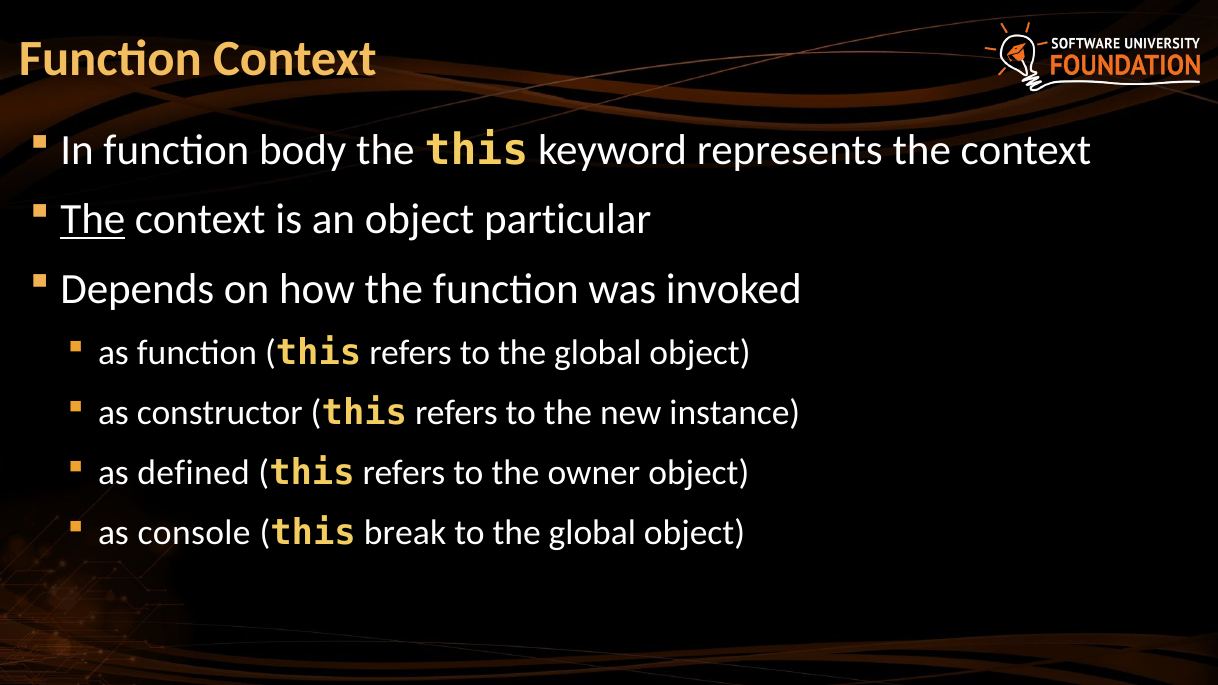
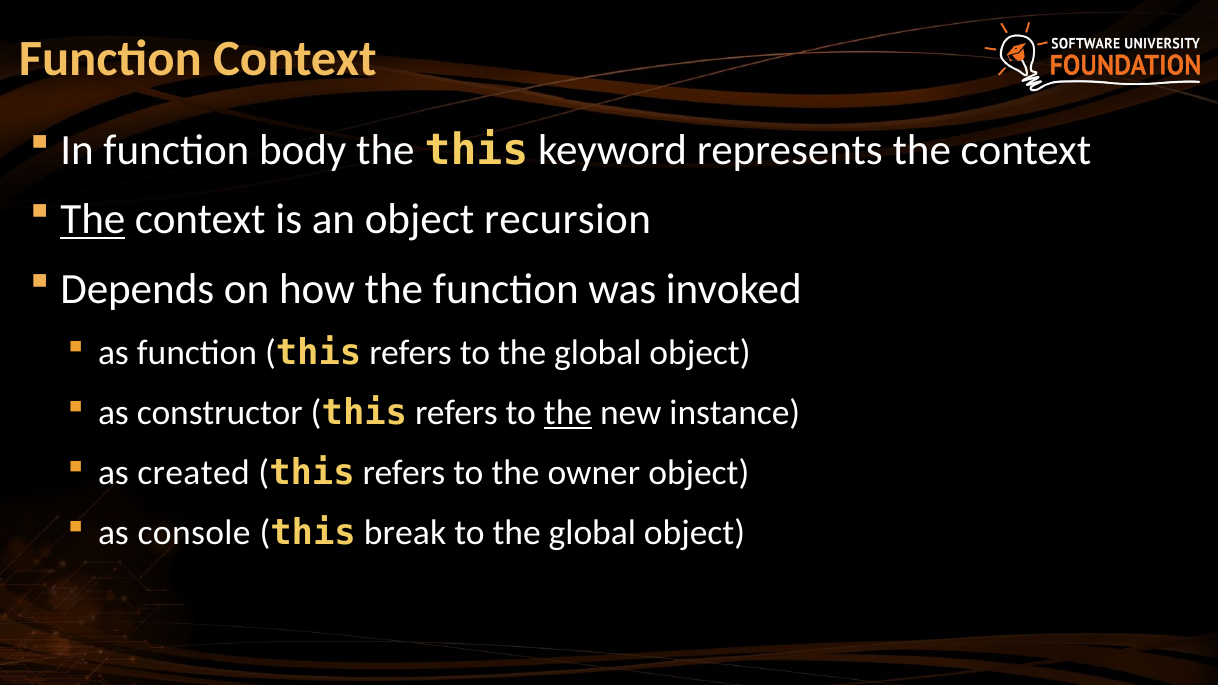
particular: particular -> recursion
the at (568, 413) underline: none -> present
defined: defined -> created
